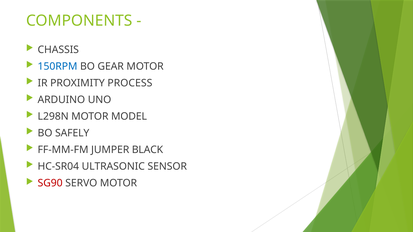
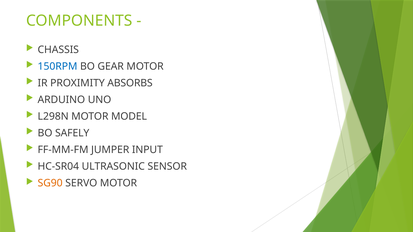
PROCESS: PROCESS -> ABSORBS
BLACK: BLACK -> INPUT
SG90 colour: red -> orange
